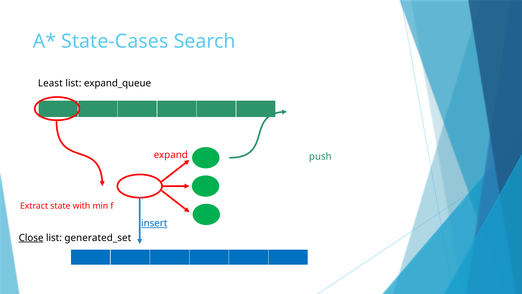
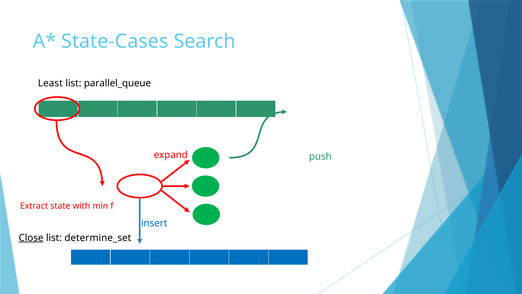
expand_queue: expand_queue -> parallel_queue
insert underline: present -> none
generated_set: generated_set -> determine_set
